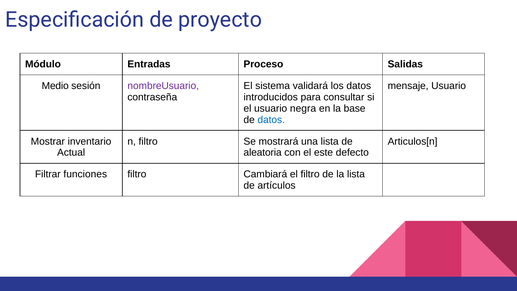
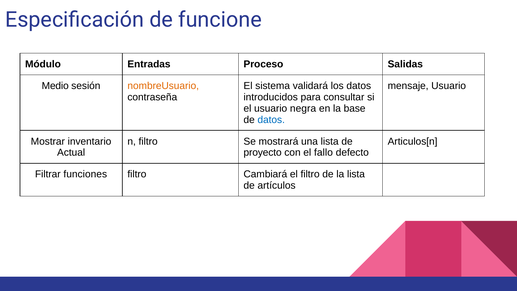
proyecto: proyecto -> funcione
nombreUsuario colour: purple -> orange
aleatoria: aleatoria -> proyecto
este: este -> fallo
